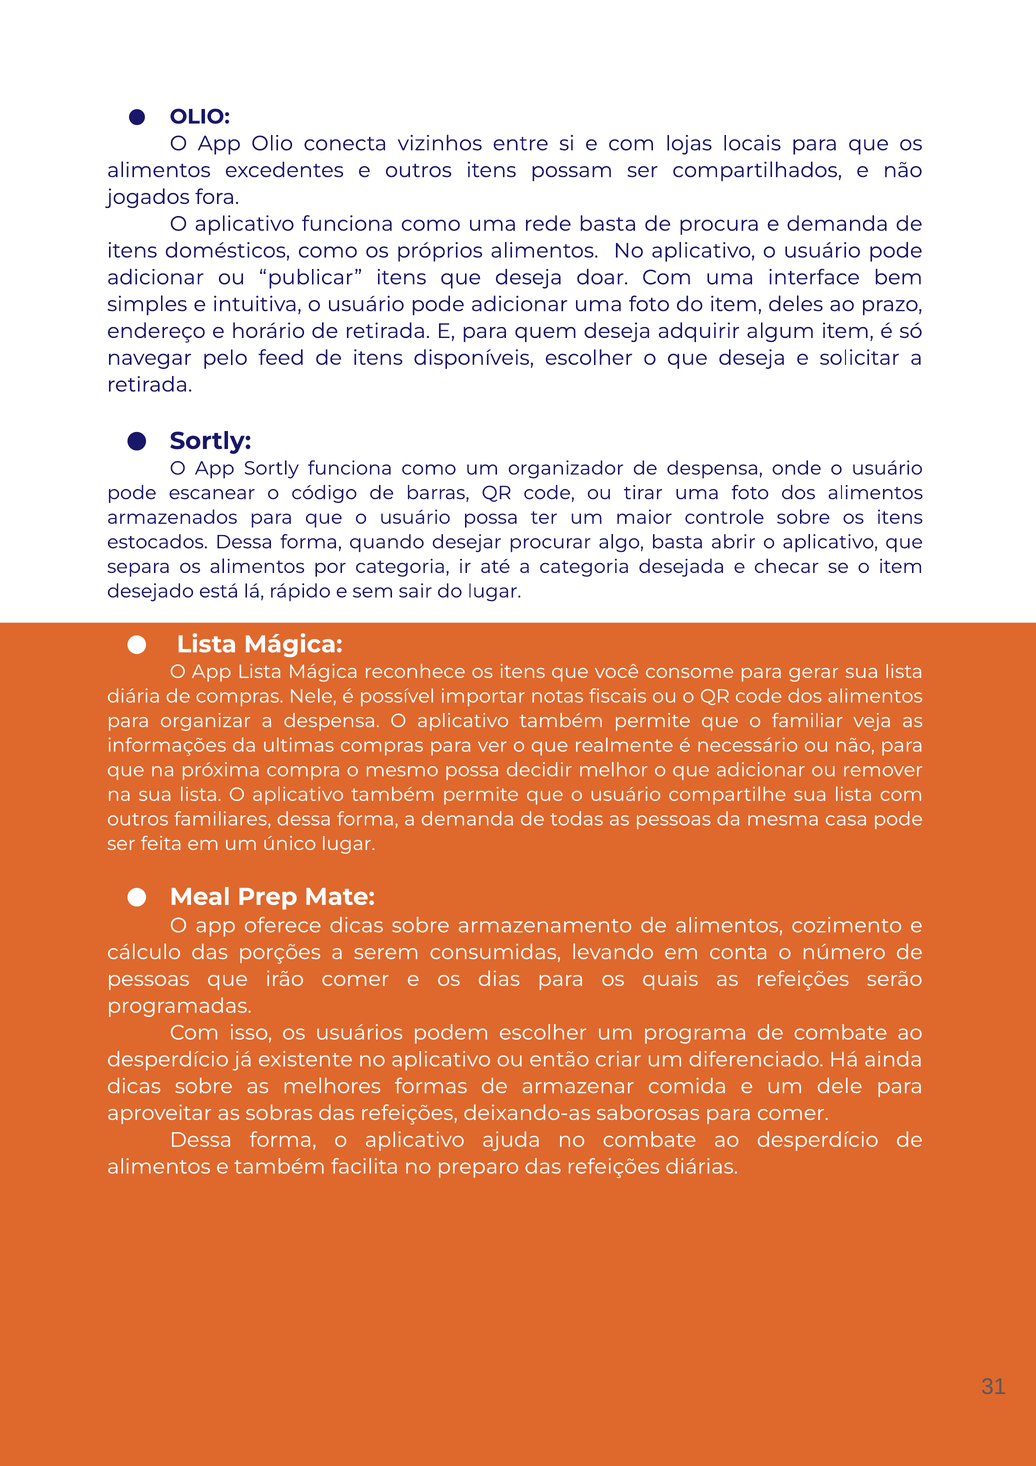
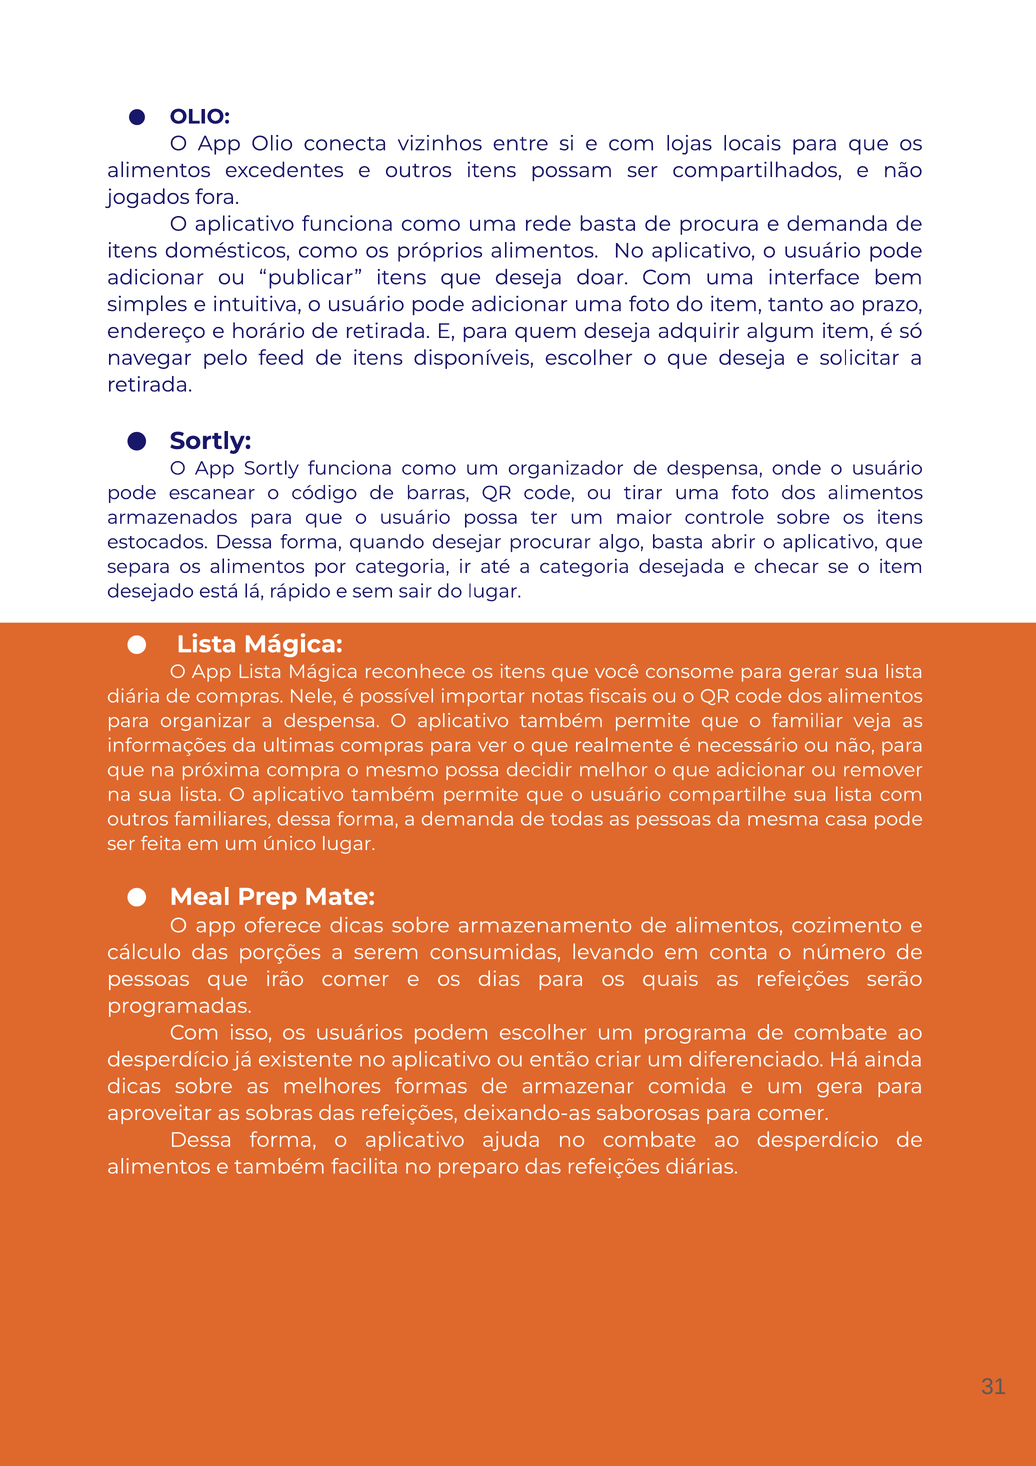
deles: deles -> tanto
dele: dele -> gera
